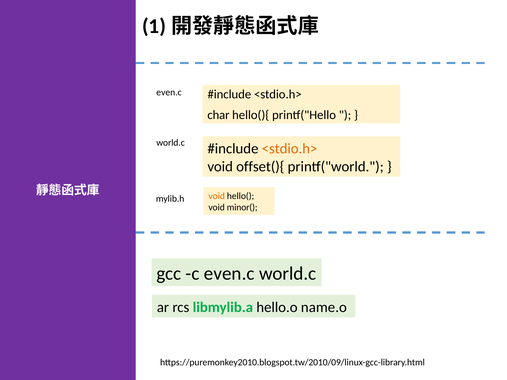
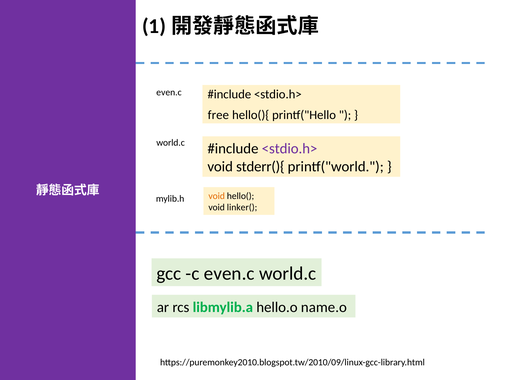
char: char -> free
<stdio.h> at (290, 149) colour: orange -> purple
offset(){: offset(){ -> stderr(){
minor(: minor( -> linker(
